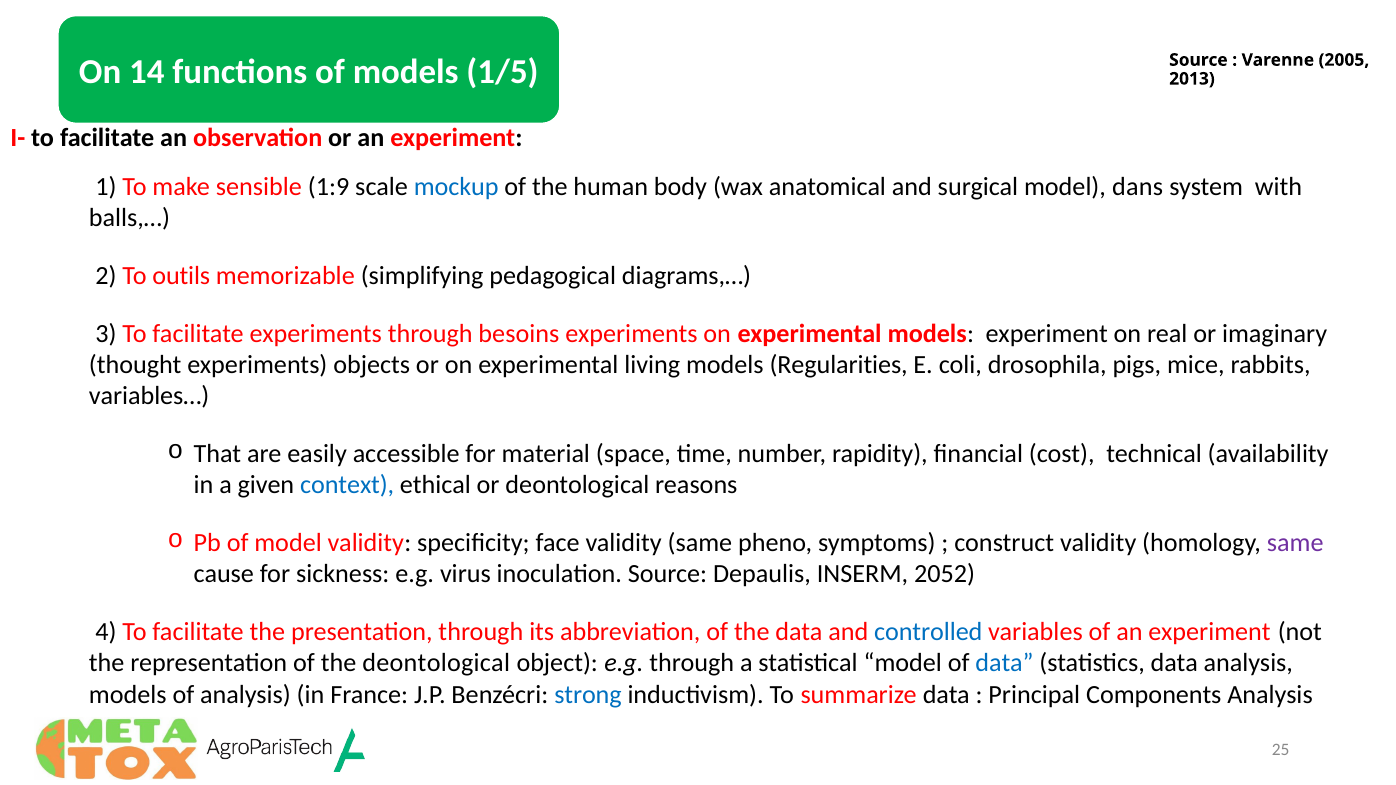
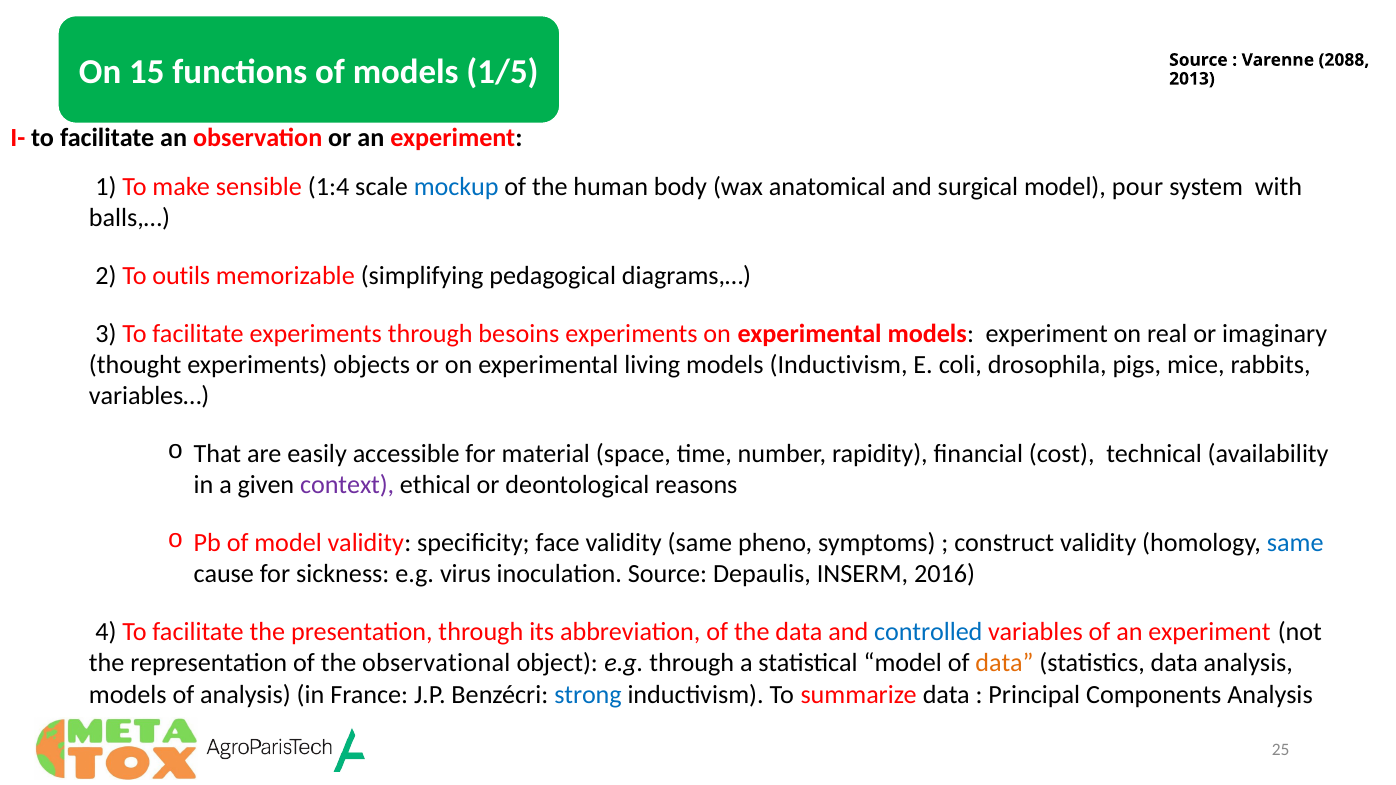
2005: 2005 -> 2088
14: 14 -> 15
1:9: 1:9 -> 1:4
dans: dans -> pour
models Regularities: Regularities -> Inductivism
context colour: blue -> purple
same at (1295, 543) colour: purple -> blue
2052: 2052 -> 2016
the deontological: deontological -> observational
data at (1005, 663) colour: blue -> orange
